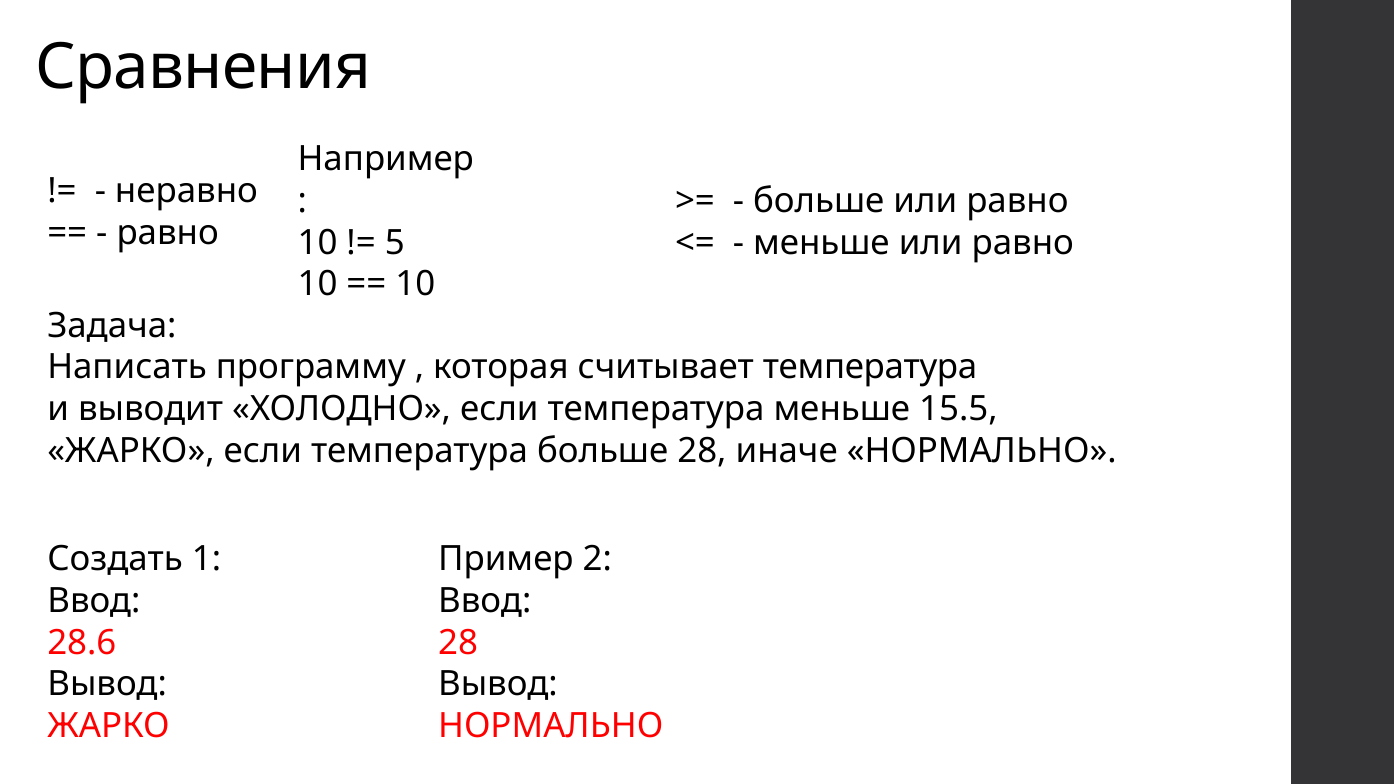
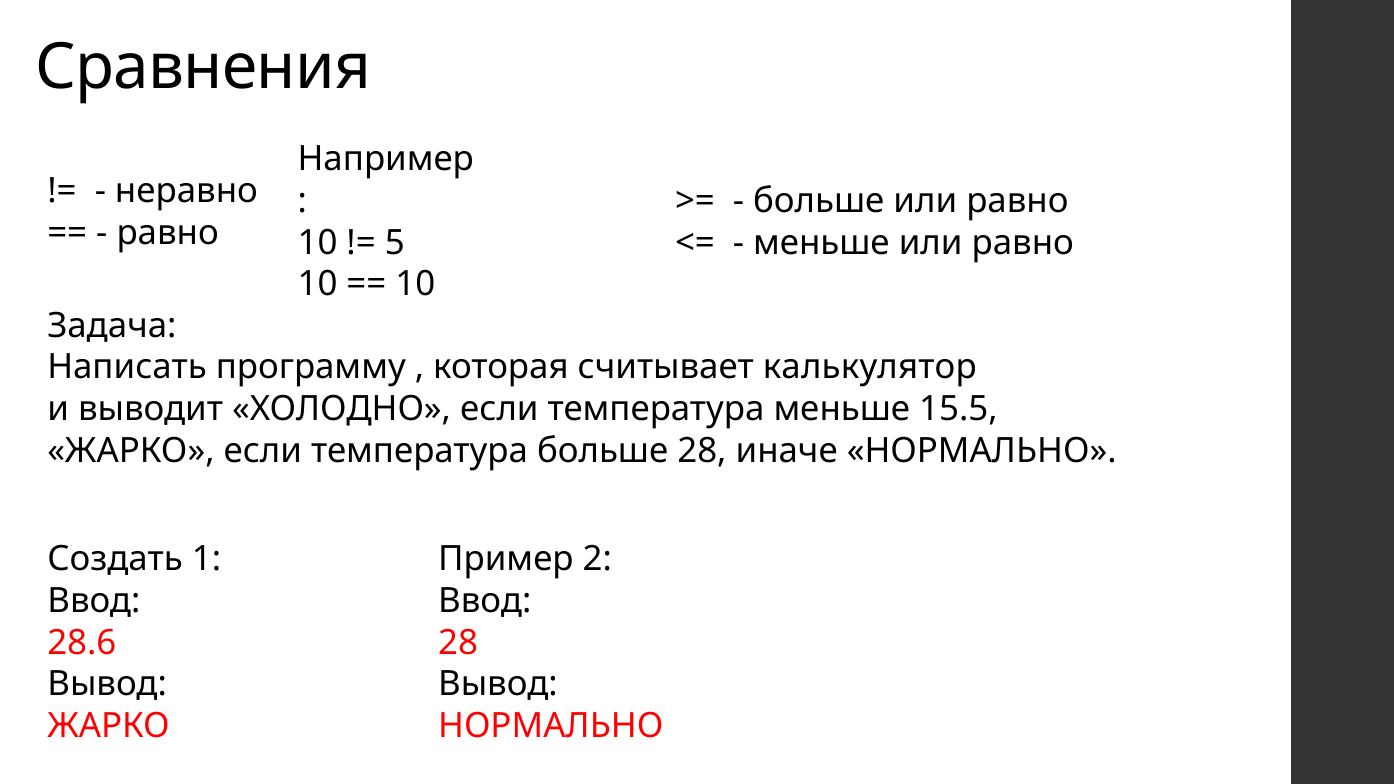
считывает температура: температура -> калькулятор
